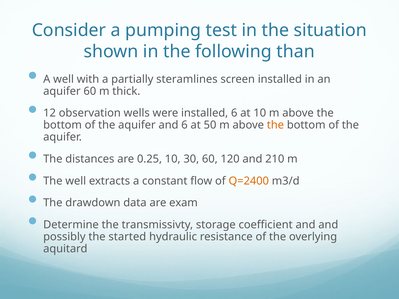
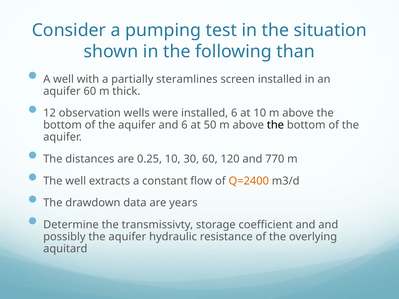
the at (275, 125) colour: orange -> black
210: 210 -> 770
exam: exam -> years
possibly the started: started -> aquifer
